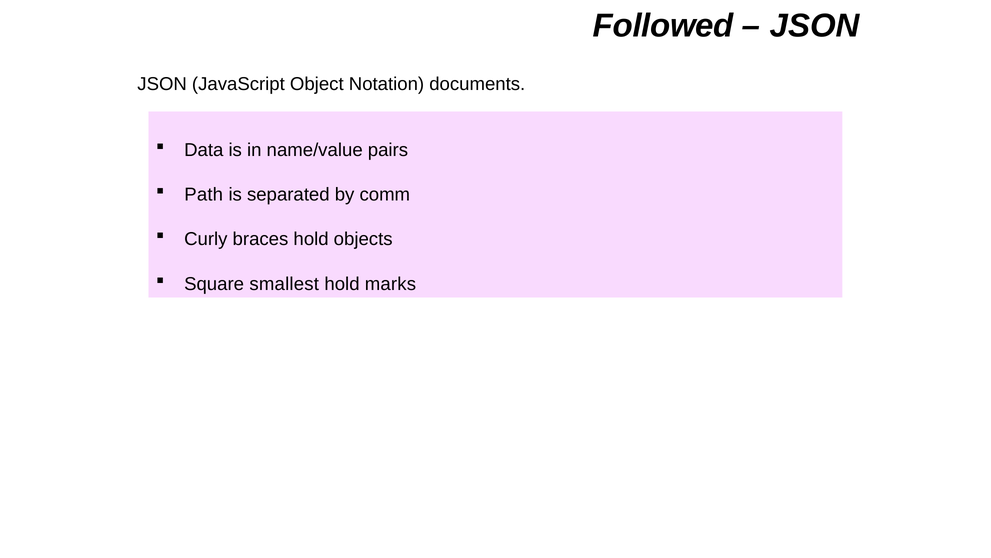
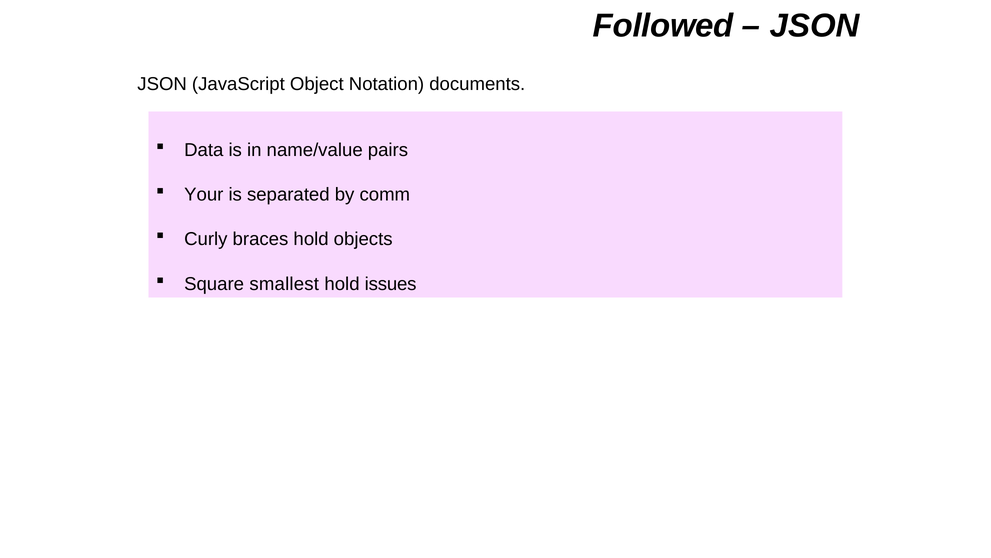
Path: Path -> Your
marks: marks -> issues
